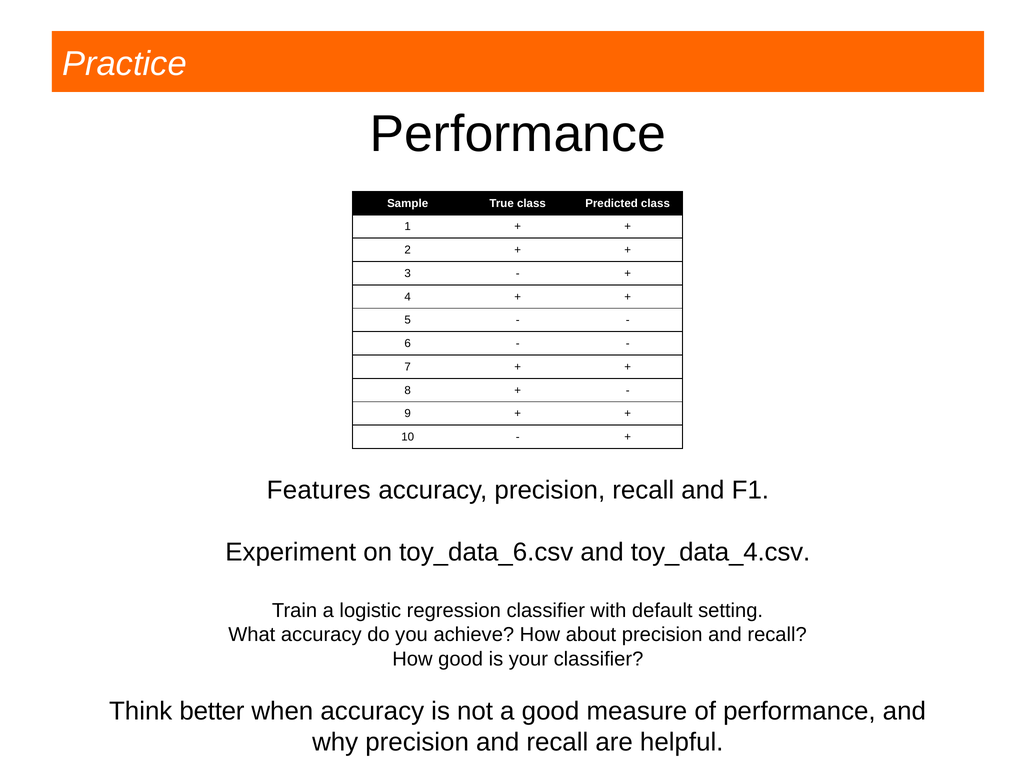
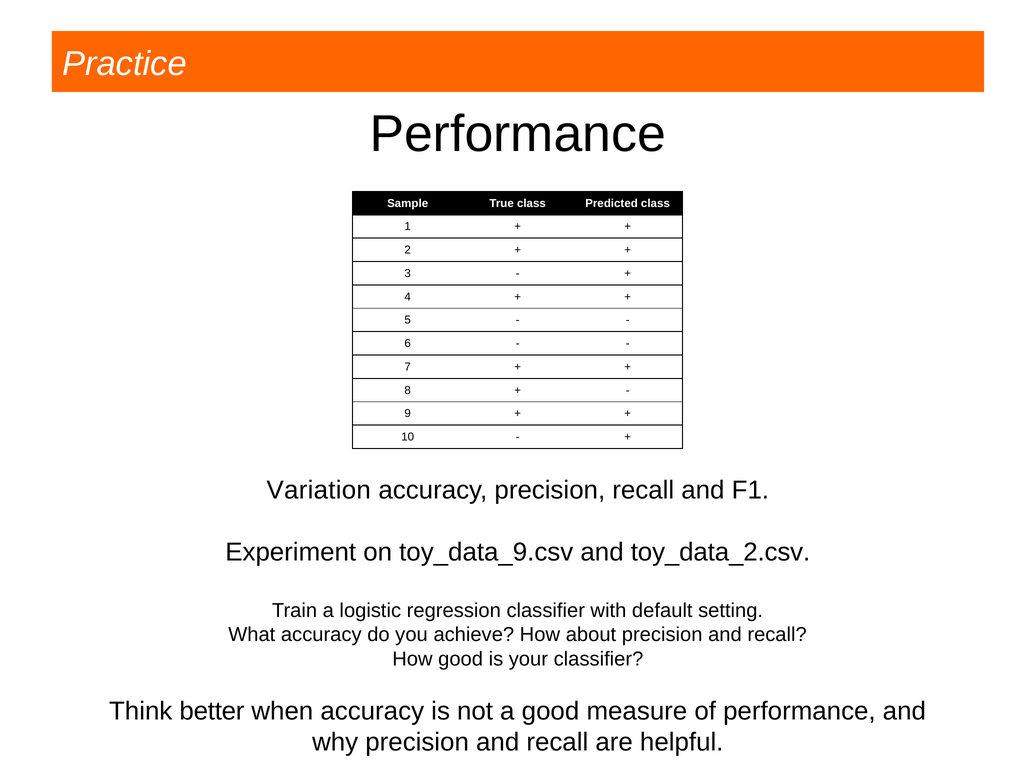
Features: Features -> Variation
toy_data_6.csv: toy_data_6.csv -> toy_data_9.csv
toy_data_4.csv: toy_data_4.csv -> toy_data_2.csv
